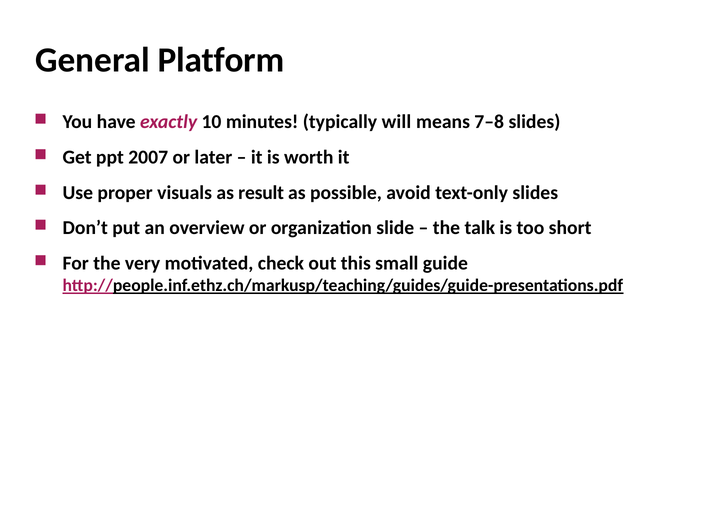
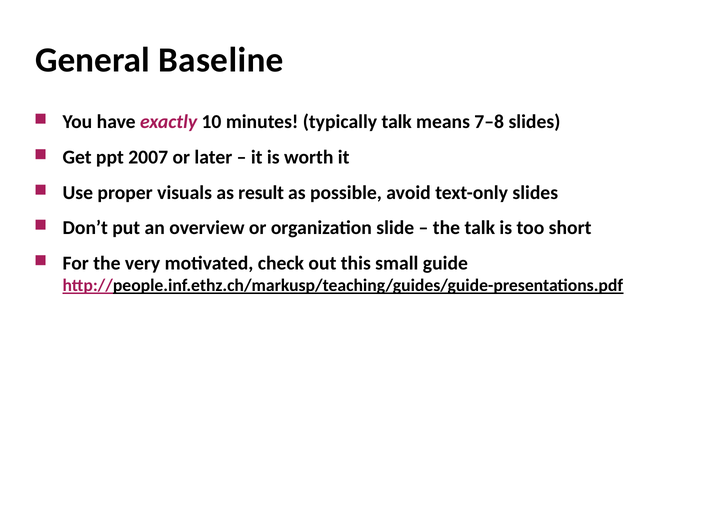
Platform: Platform -> Baseline
typically will: will -> talk
